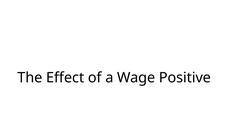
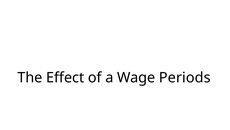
Positive: Positive -> Periods
